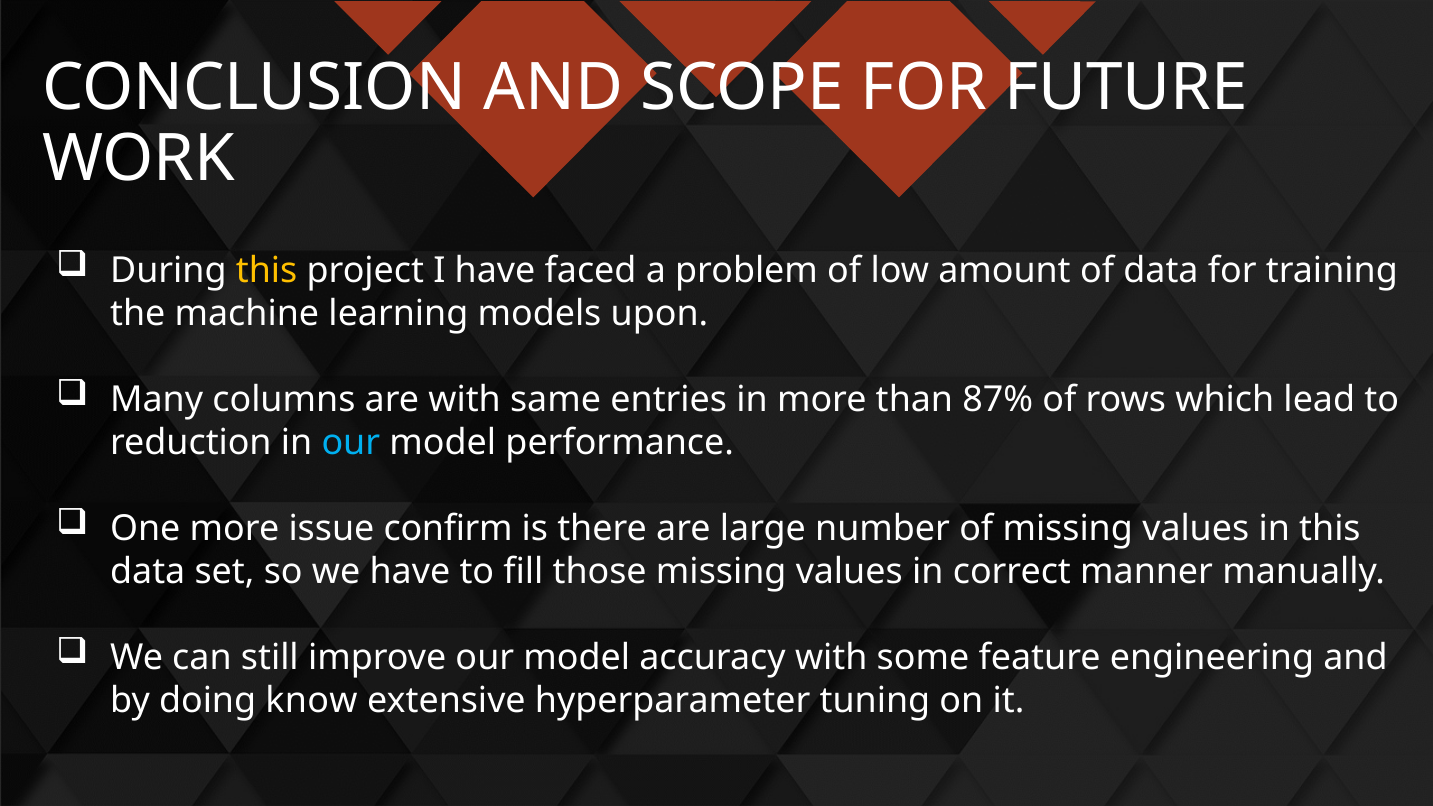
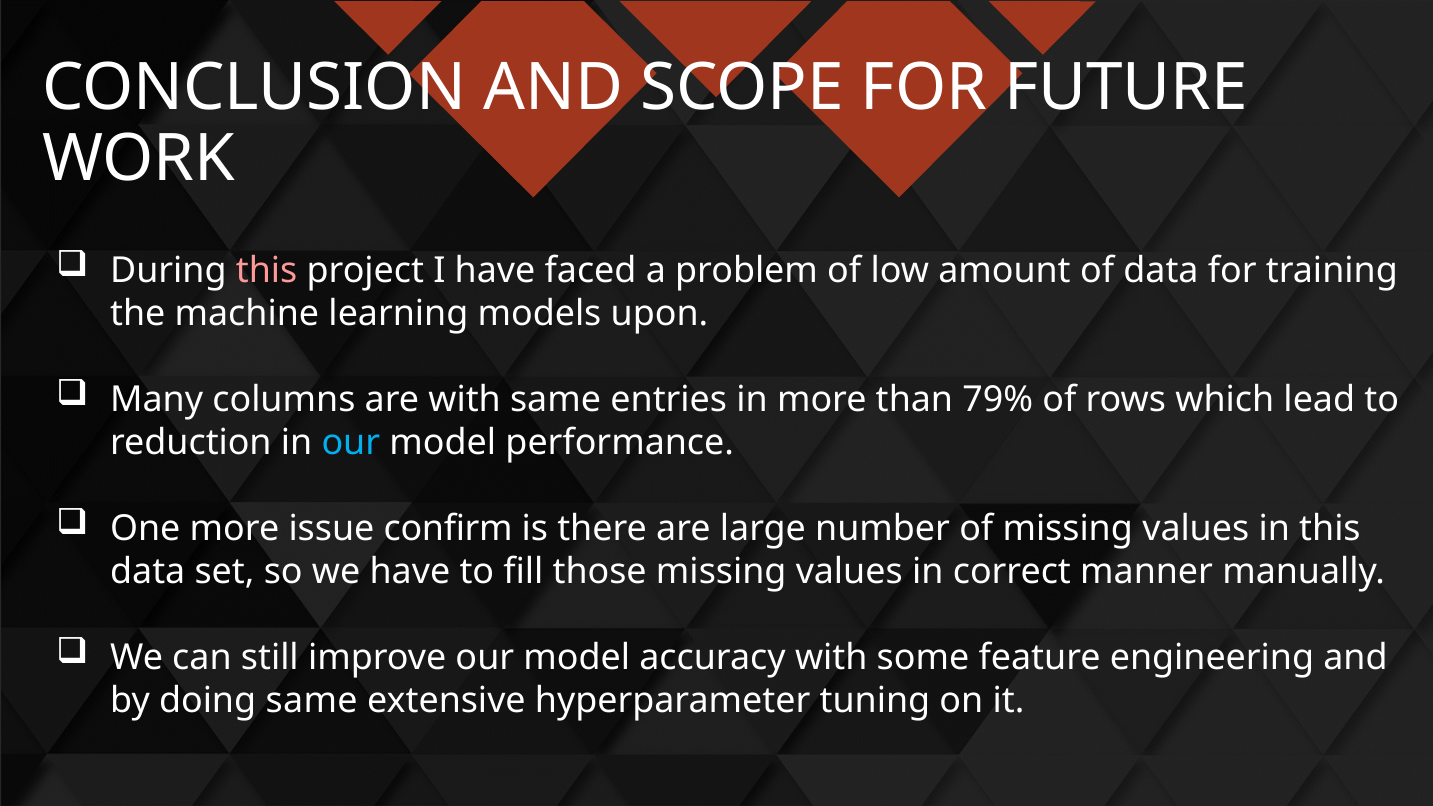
this at (267, 271) colour: yellow -> pink
87%: 87% -> 79%
doing know: know -> same
